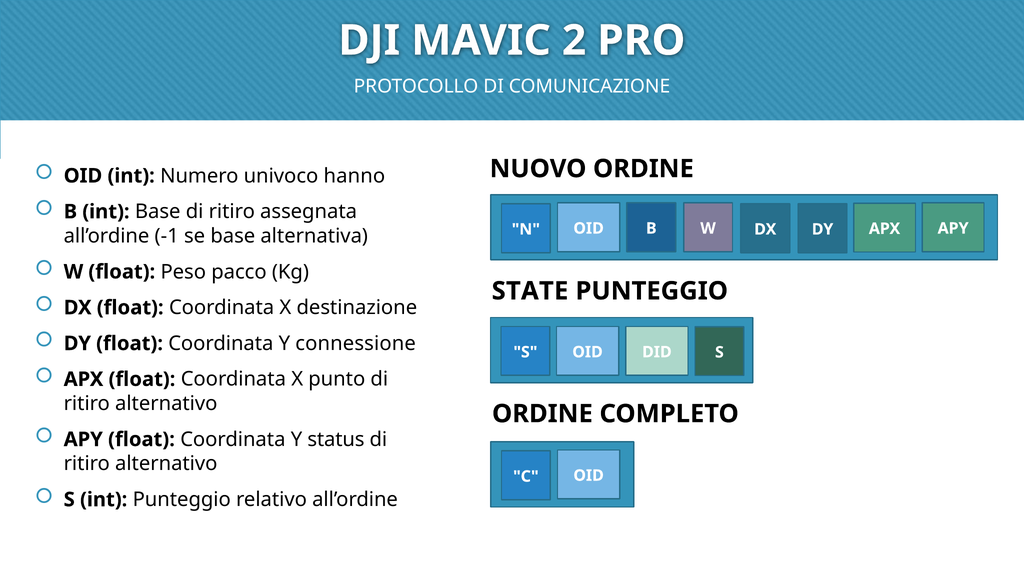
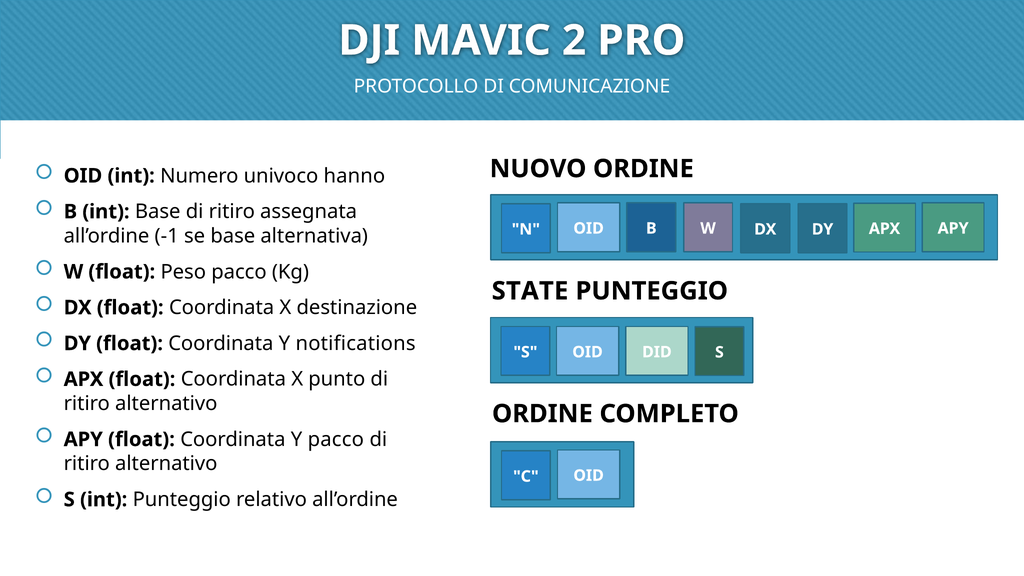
connessione: connessione -> notifications
Y status: status -> pacco
